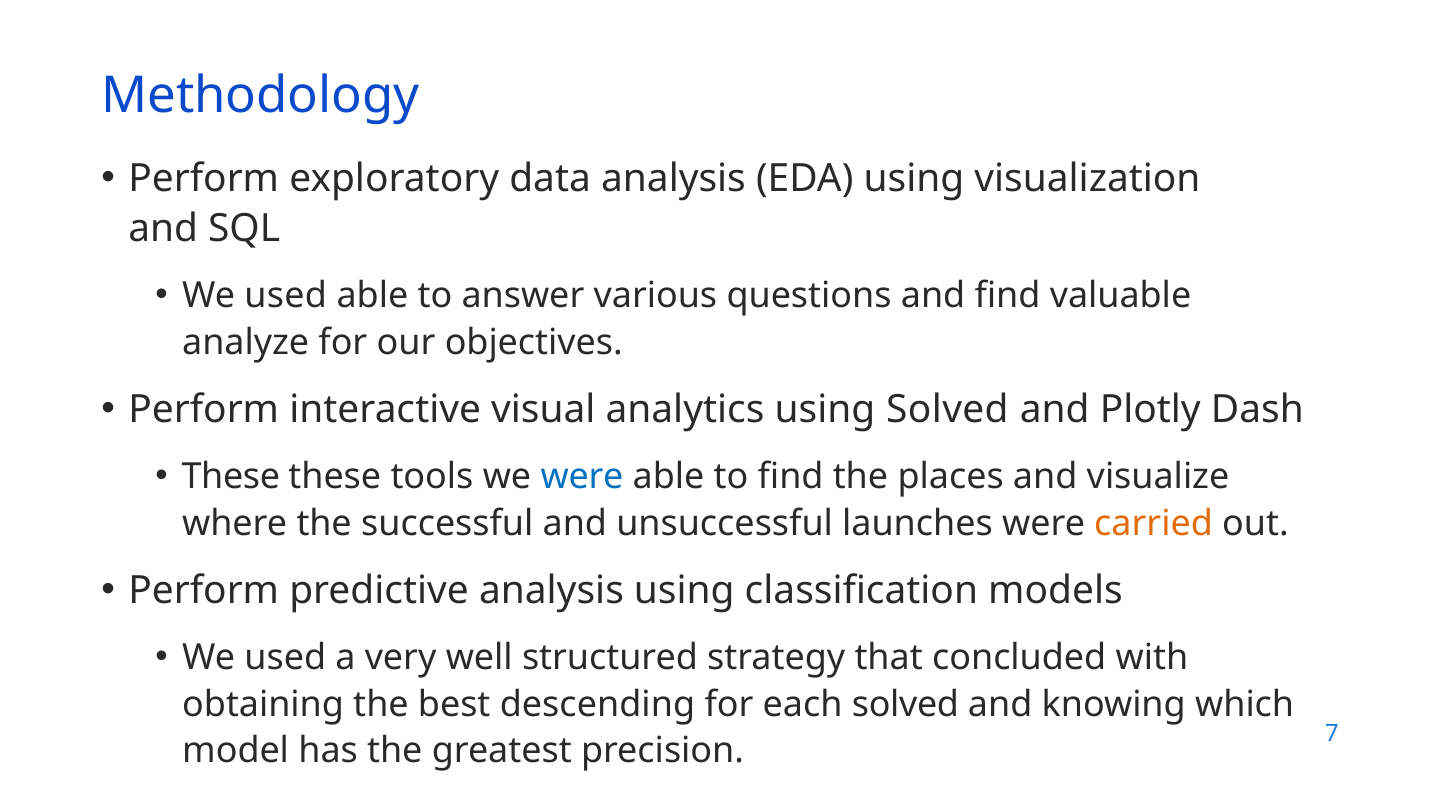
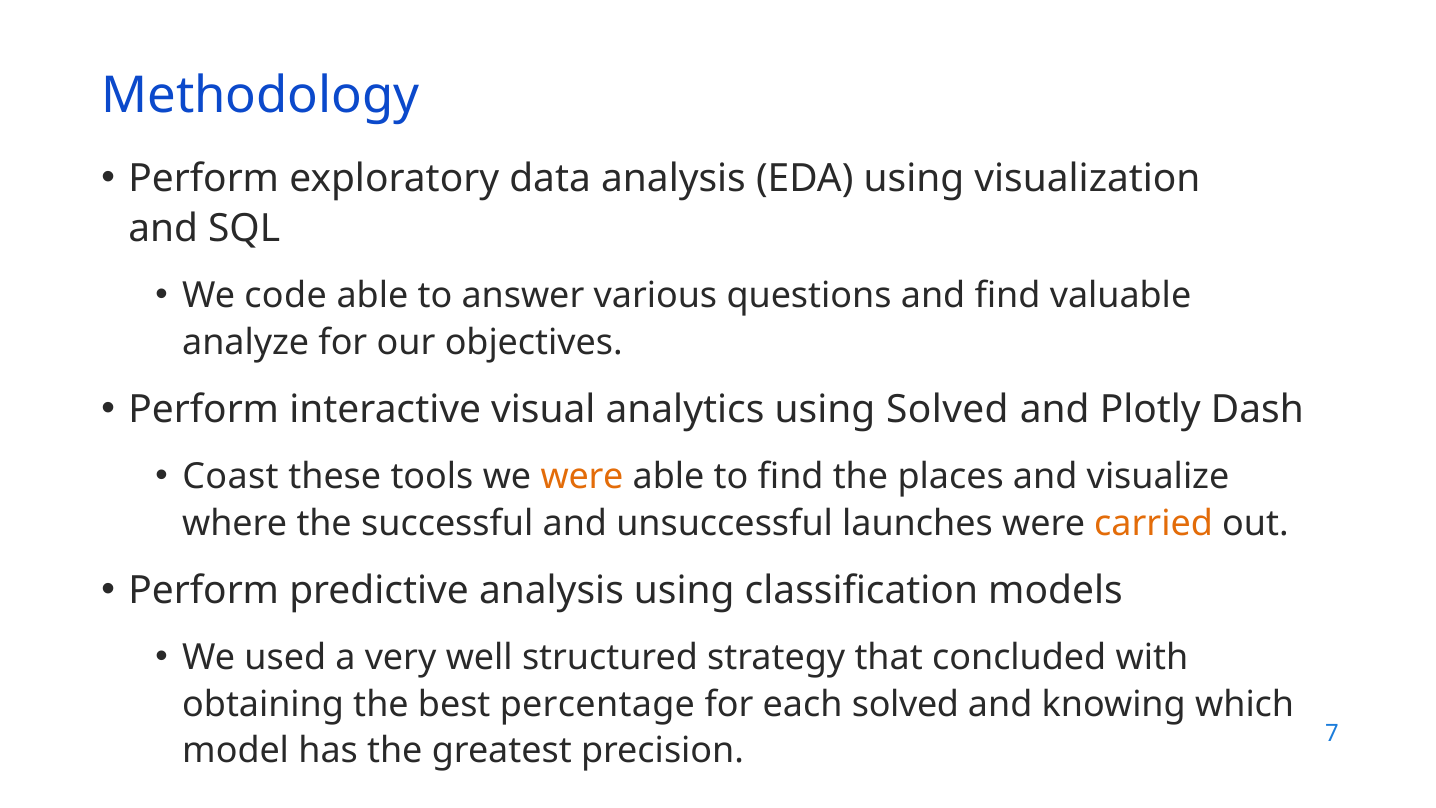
used at (286, 296): used -> code
These at (231, 477): These -> Coast
were at (582, 477) colour: blue -> orange
descending: descending -> percentage
